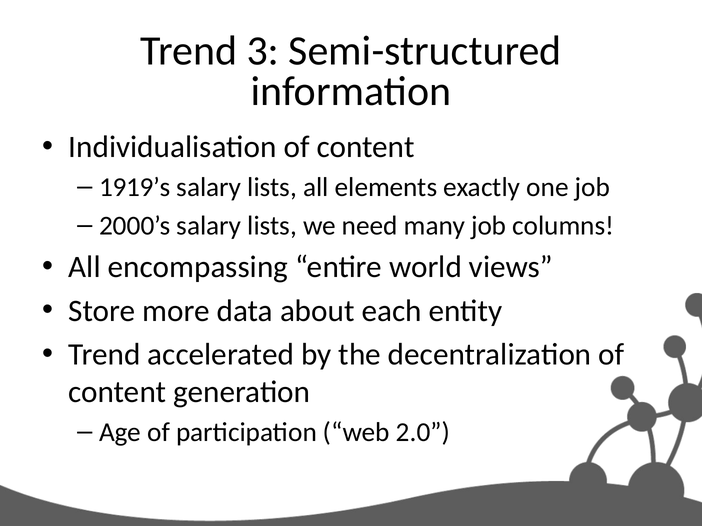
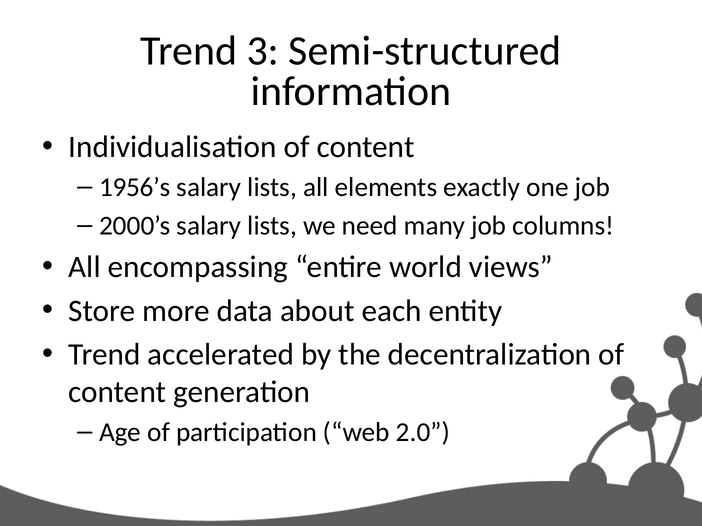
1919’s: 1919’s -> 1956’s
